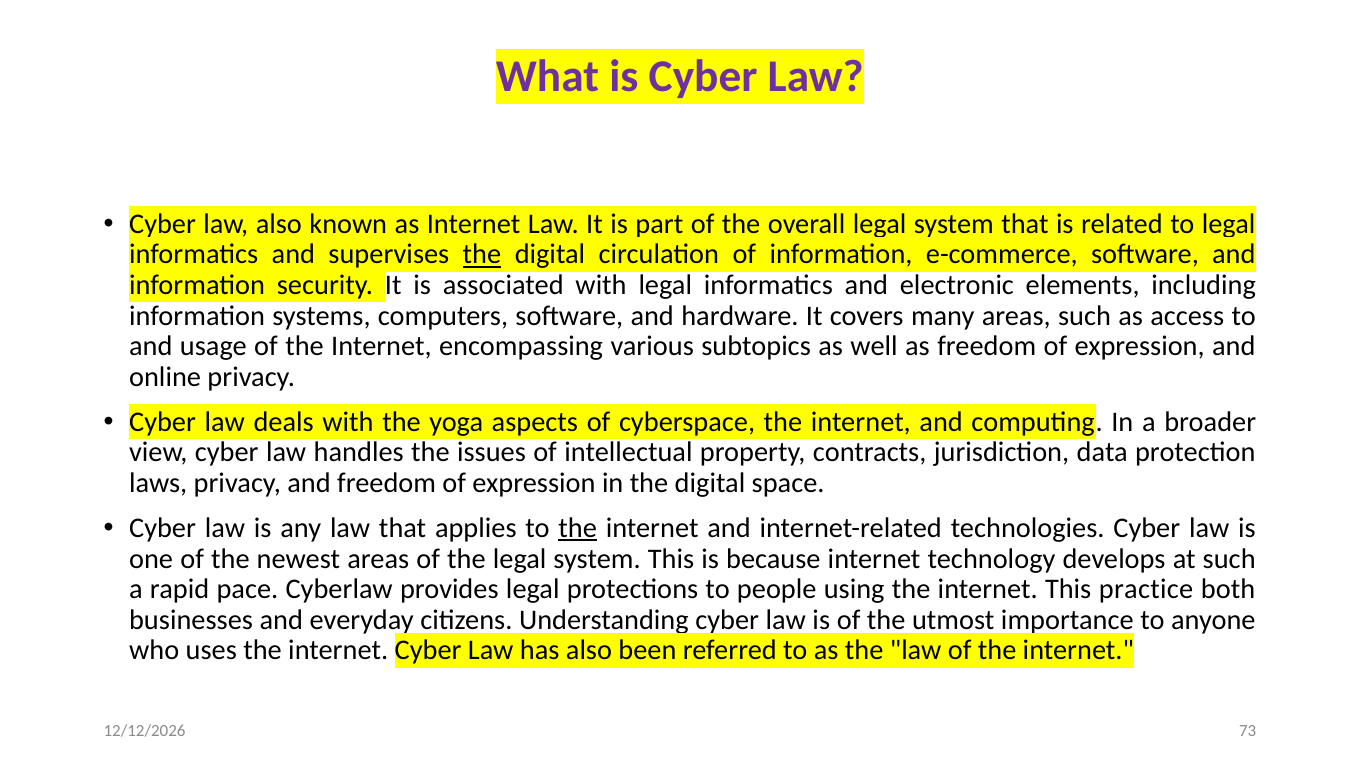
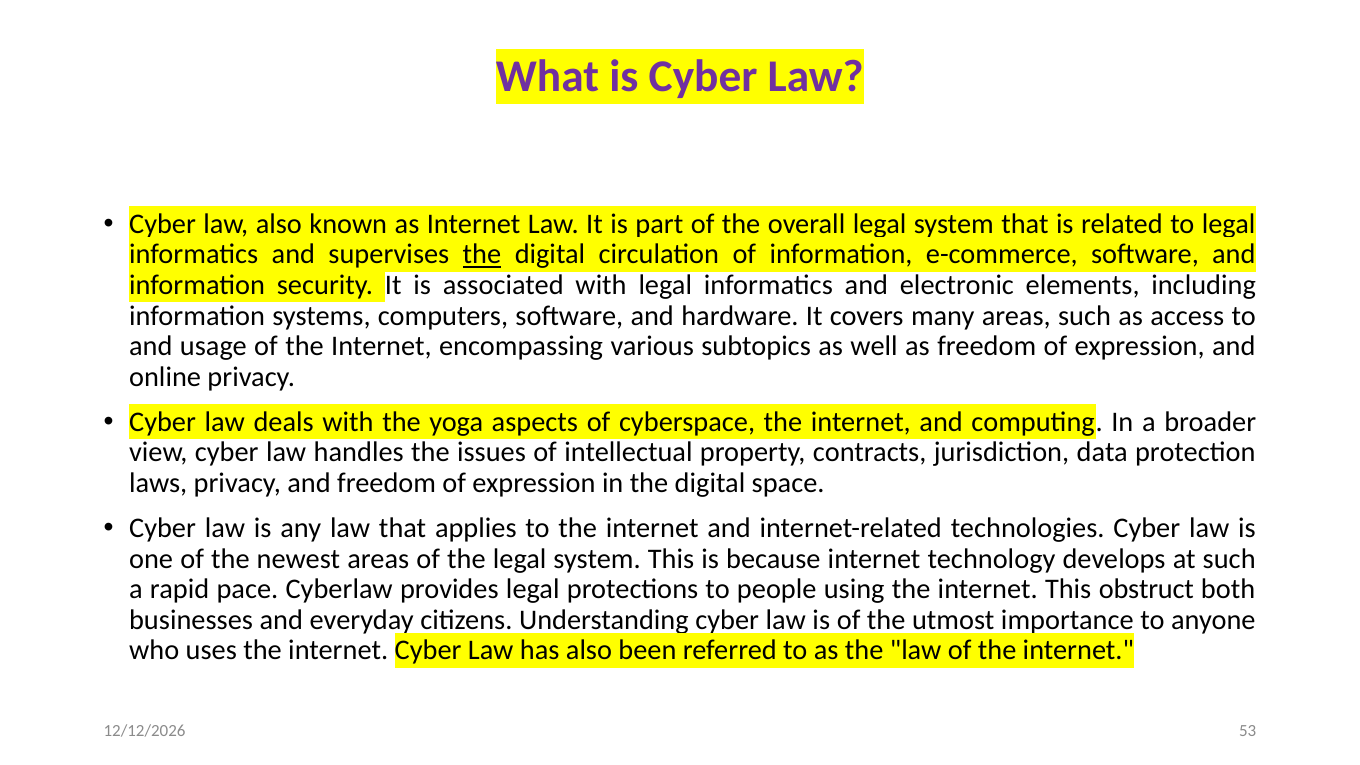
the at (578, 528) underline: present -> none
practice: practice -> obstruct
73: 73 -> 53
